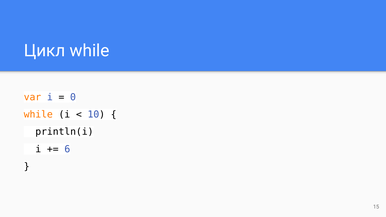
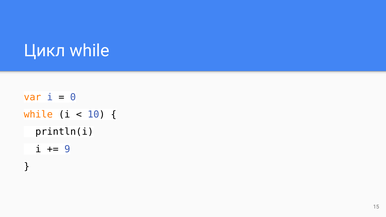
6: 6 -> 9
